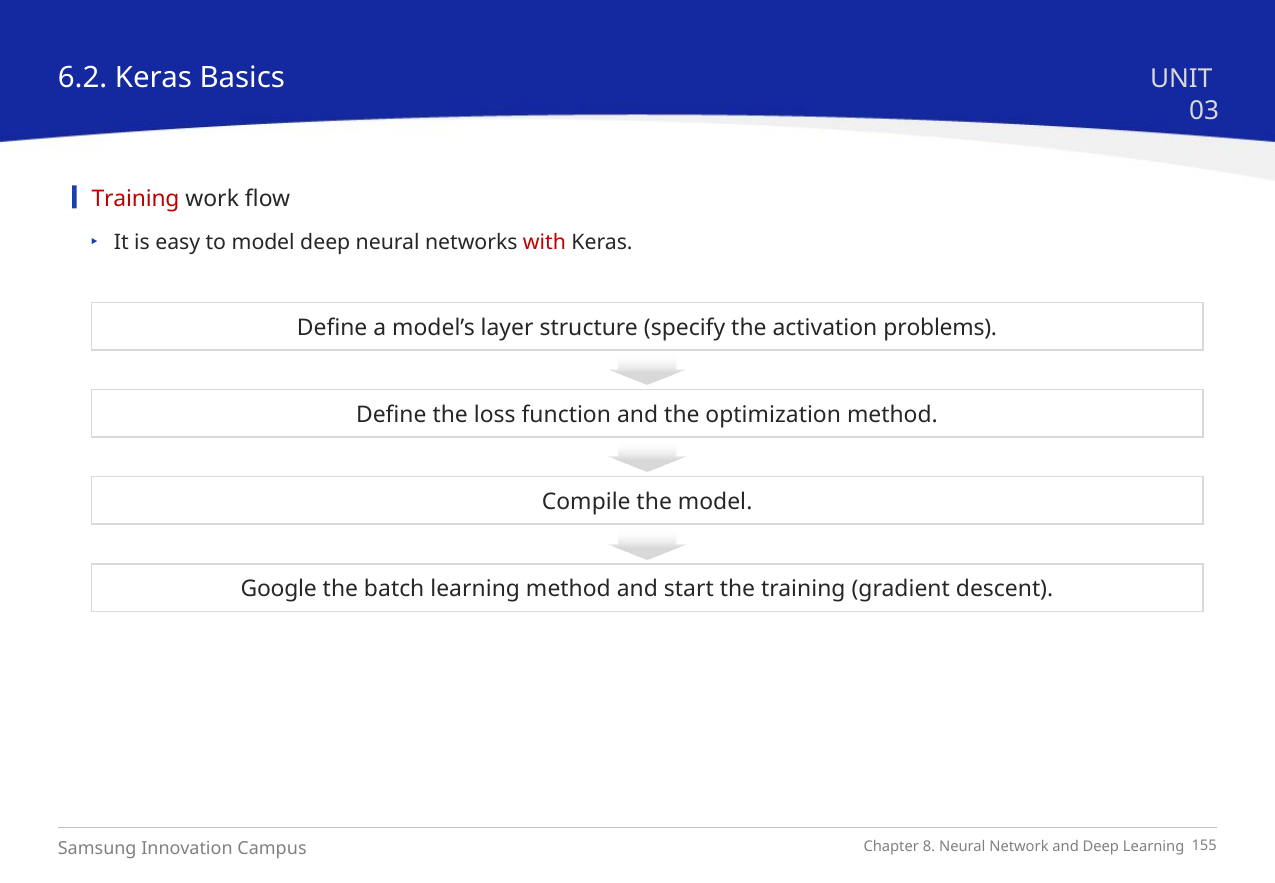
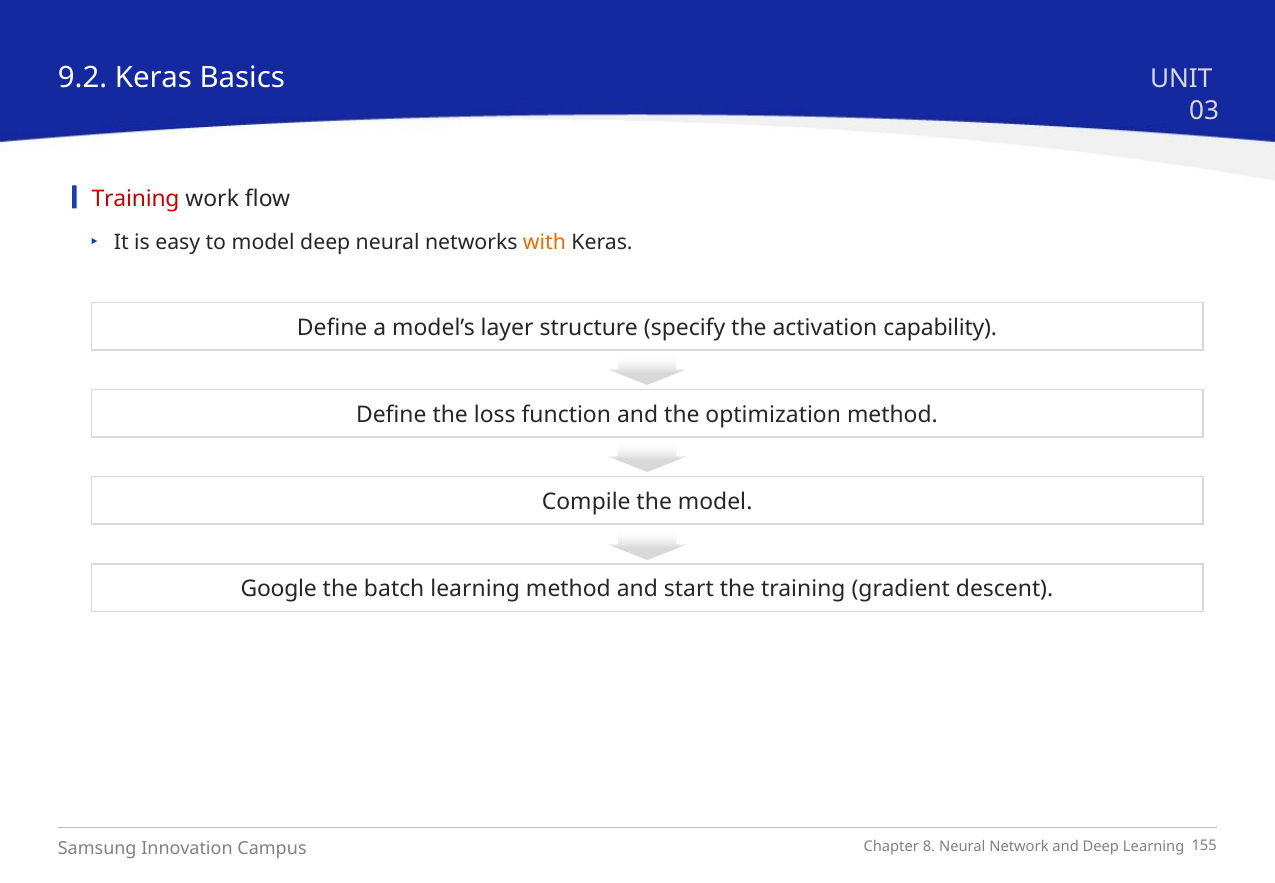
6.2: 6.2 -> 9.2
with colour: red -> orange
problems: problems -> capability
